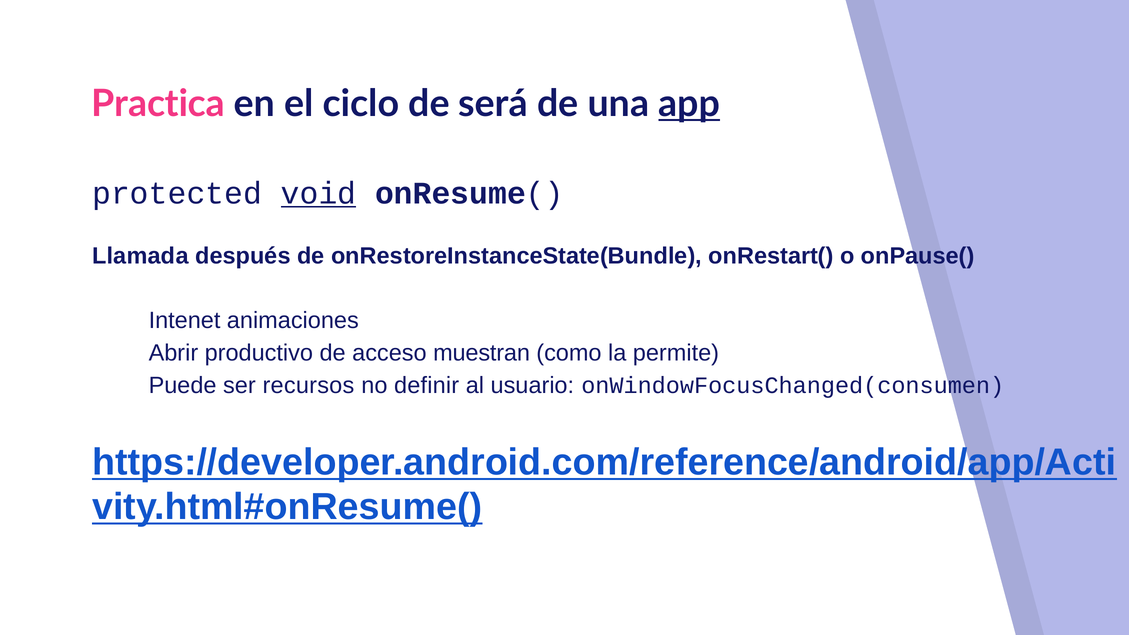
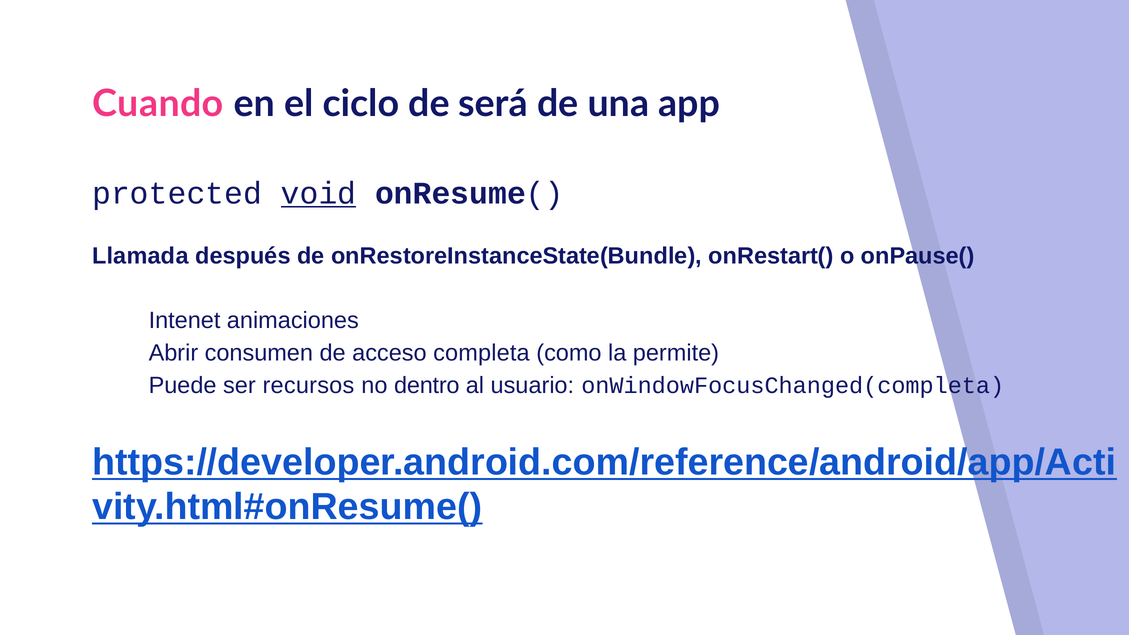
Practica: Practica -> Cuando
app underline: present -> none
productivo: productivo -> consumen
muestran: muestran -> completa
definir: definir -> dentro
onWindowFocusChanged(consumen: onWindowFocusChanged(consumen -> onWindowFocusChanged(completa
